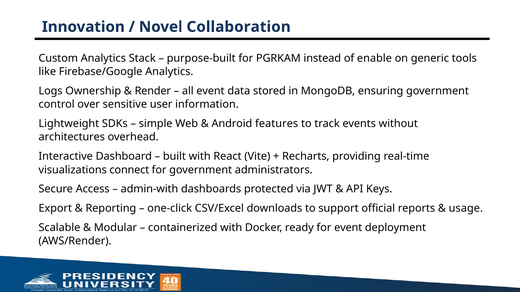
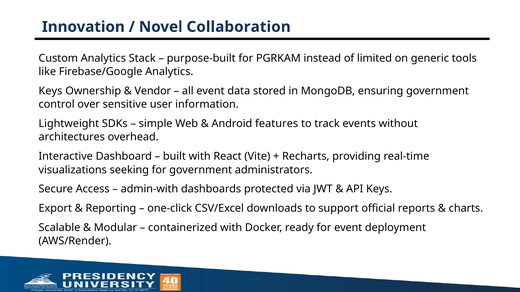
enable: enable -> limited
Logs at (51, 91): Logs -> Keys
Render: Render -> Vendor
connect: connect -> seeking
usage: usage -> charts
